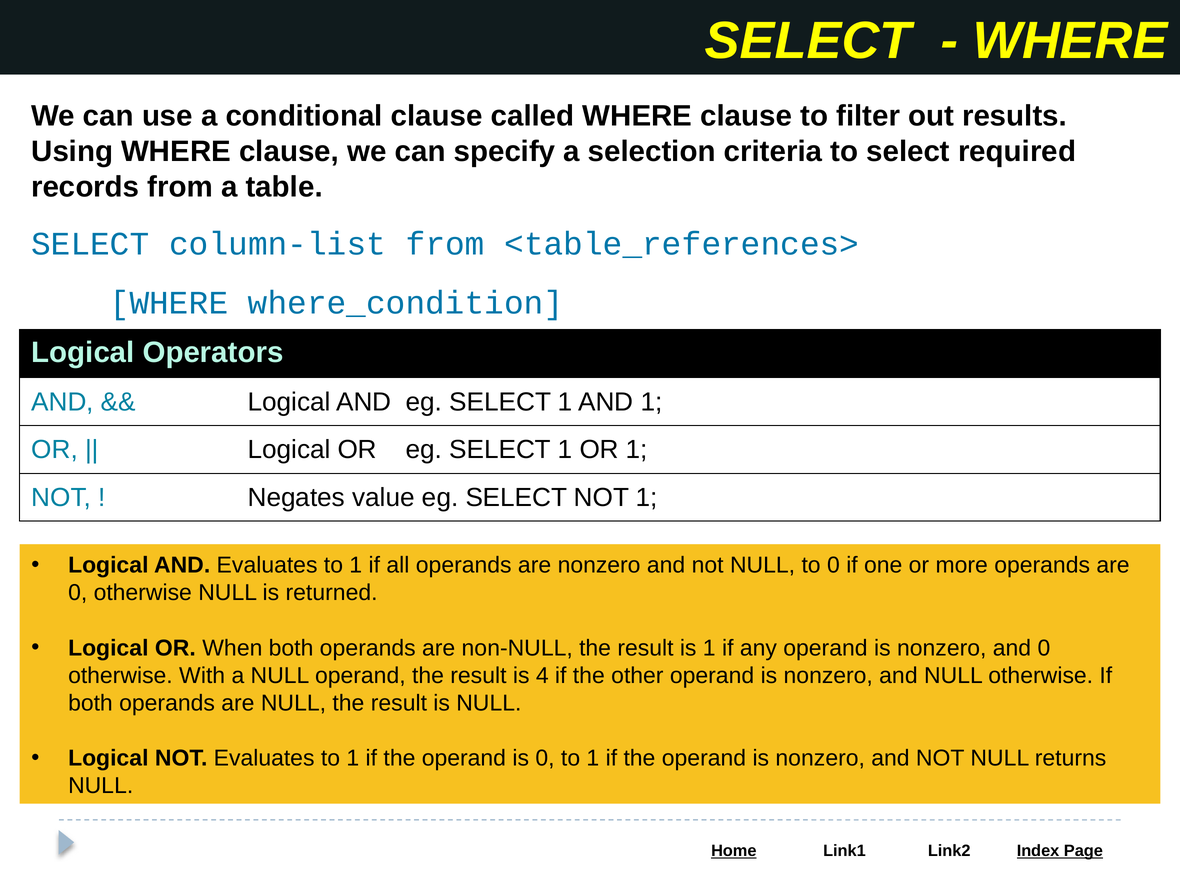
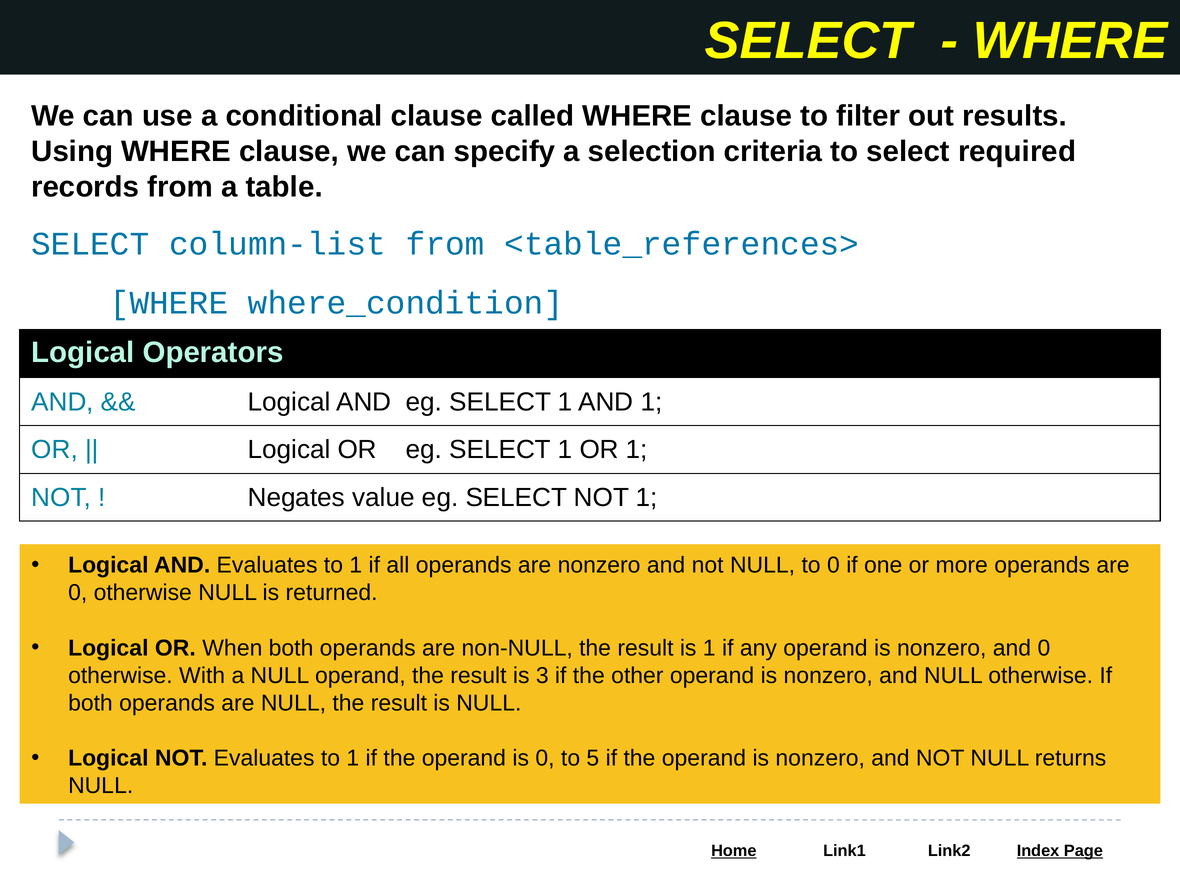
4: 4 -> 3
0 to 1: 1 -> 5
